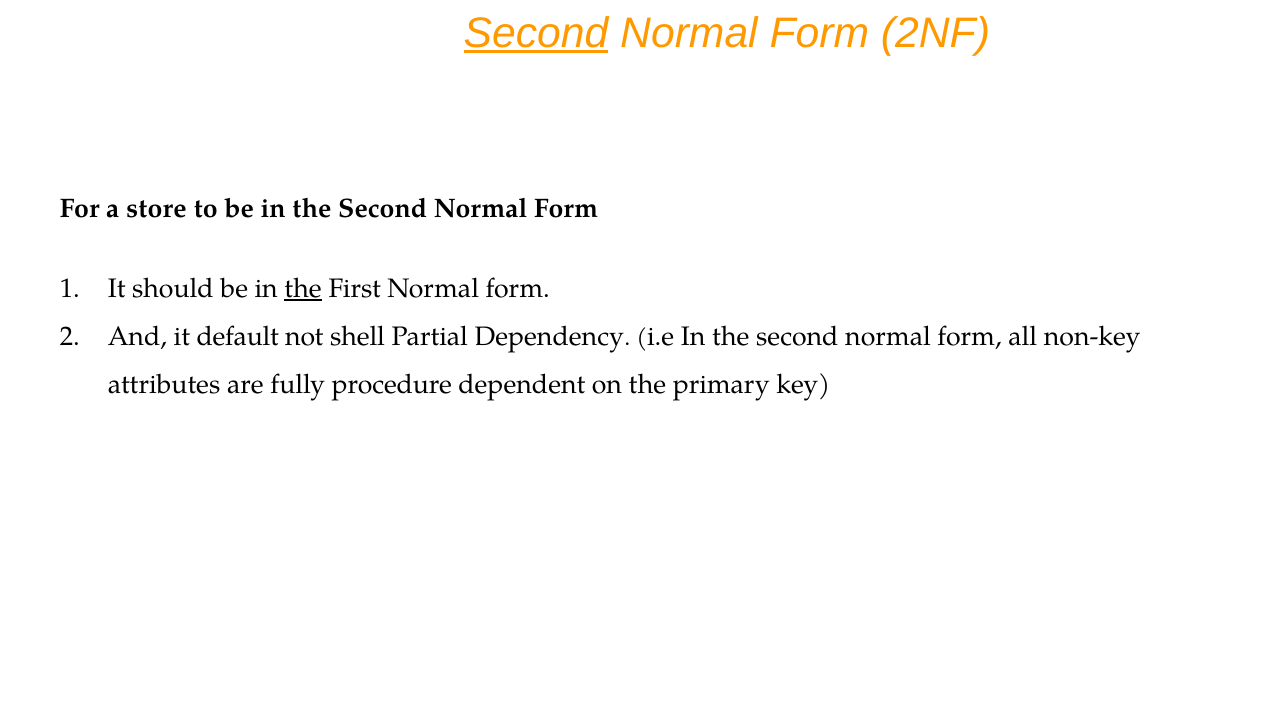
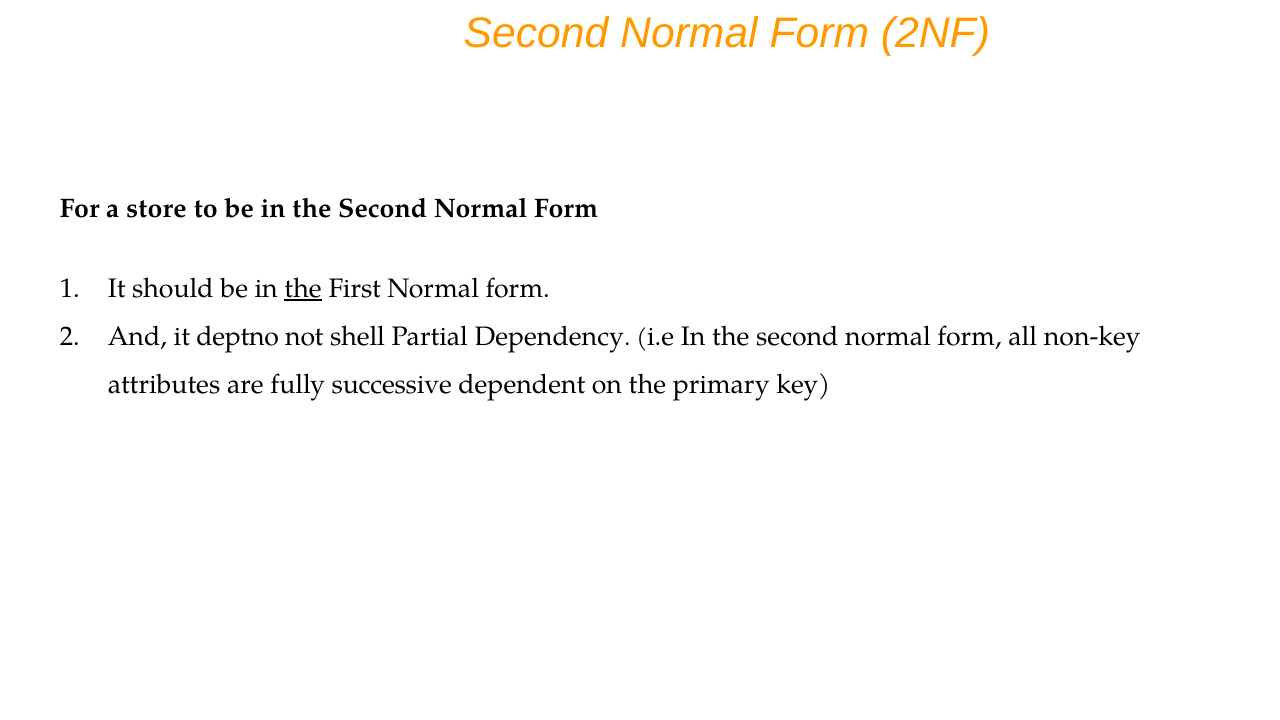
Second at (536, 33) underline: present -> none
default: default -> deptno
procedure: procedure -> successive
